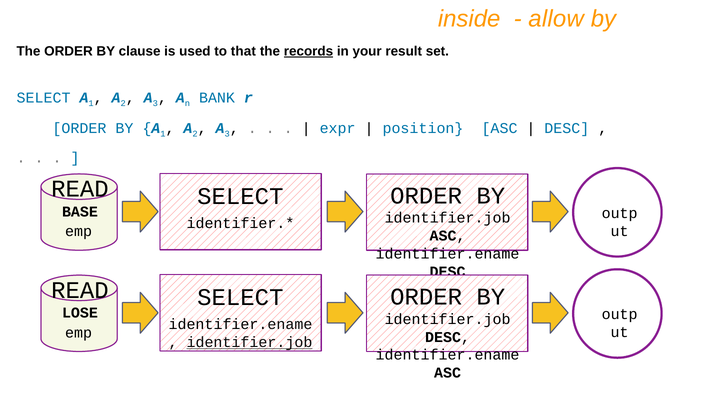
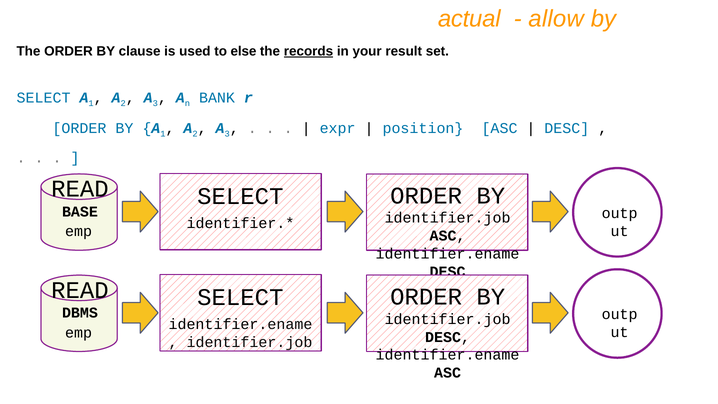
inside: inside -> actual
that: that -> else
LOSE: LOSE -> DBMS
identifier.job at (249, 342) underline: present -> none
